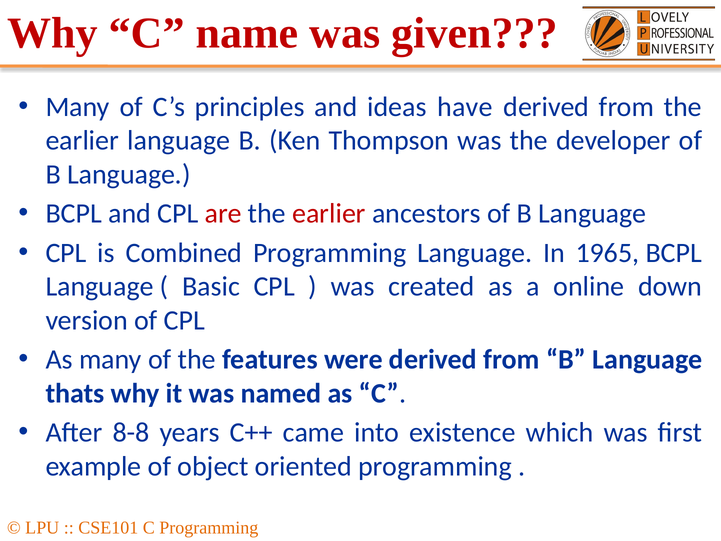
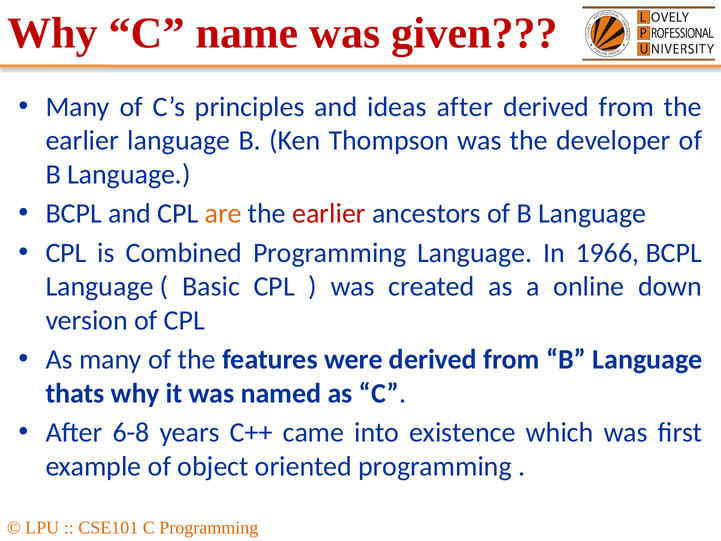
ideas have: have -> after
are colour: red -> orange
1965: 1965 -> 1966
8-8: 8-8 -> 6-8
